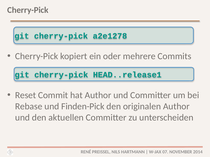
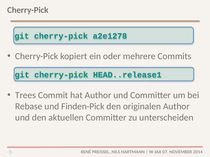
Reset: Reset -> Trees
